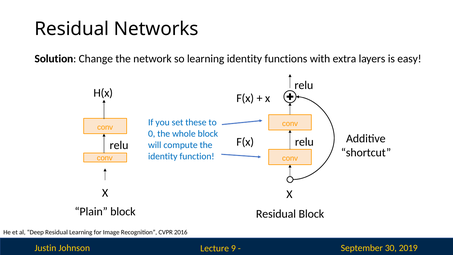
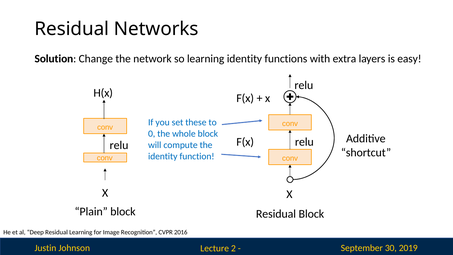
9: 9 -> 2
